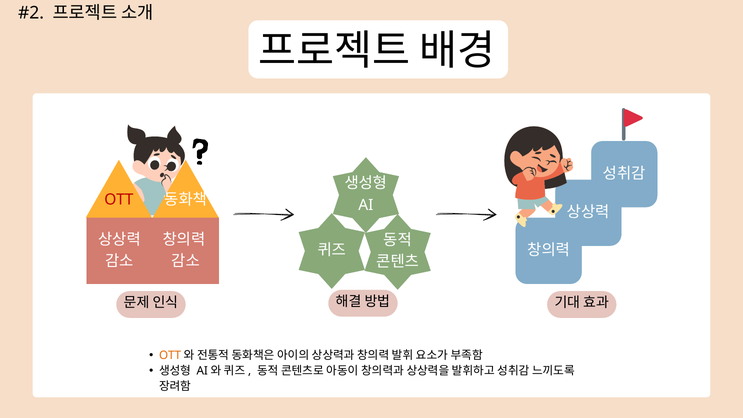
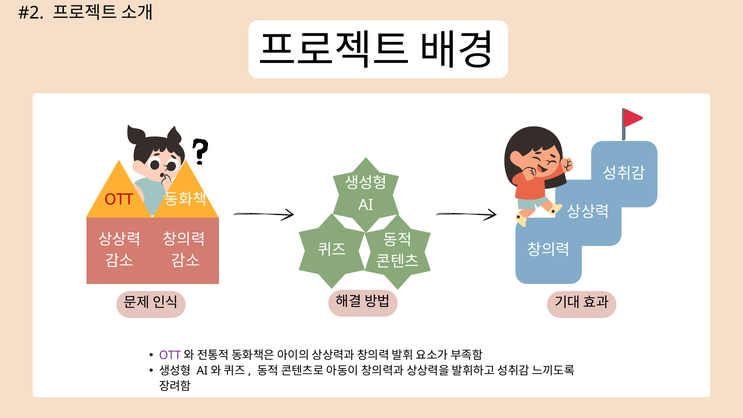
OTT at (170, 355) colour: orange -> purple
